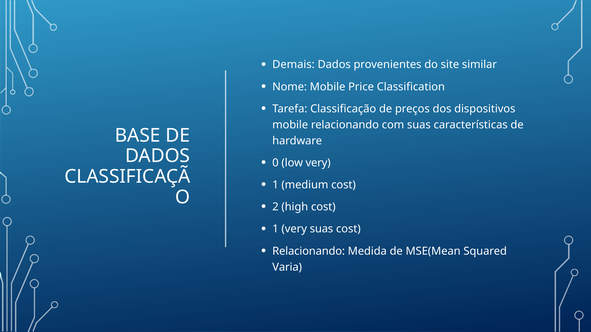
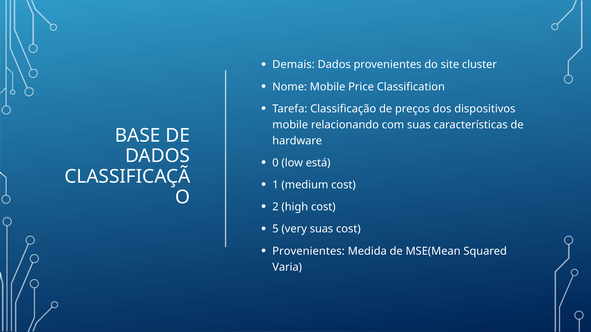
similar: similar -> cluster
low very: very -> está
1 at (275, 229): 1 -> 5
Relacionando at (309, 251): Relacionando -> Provenientes
